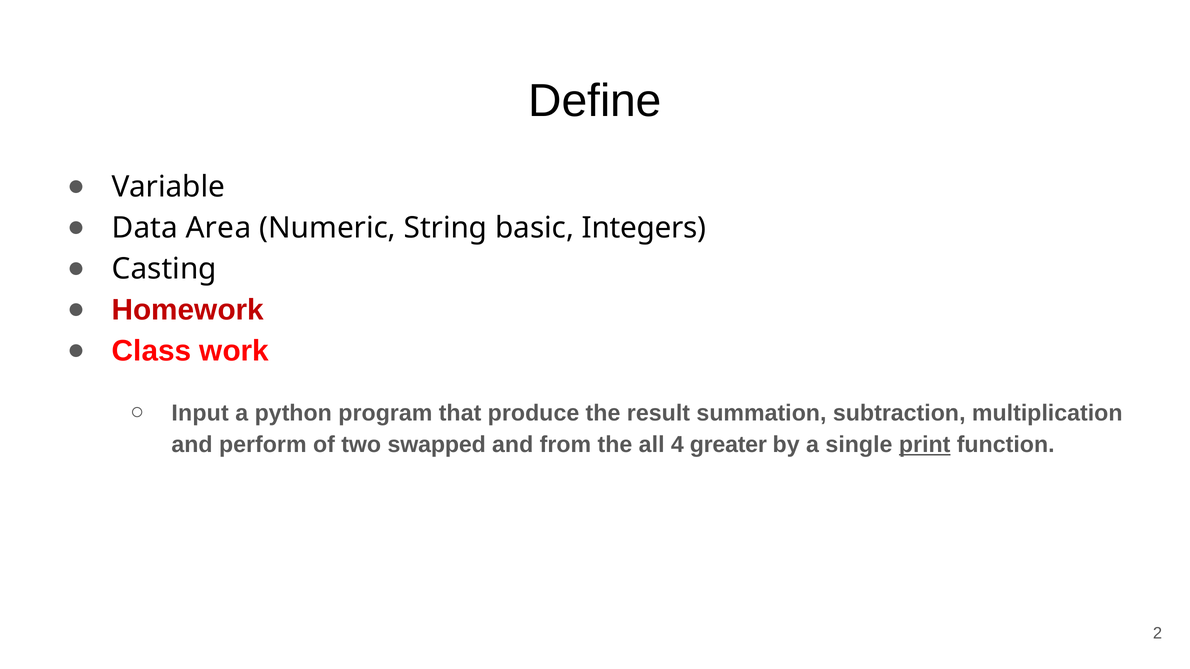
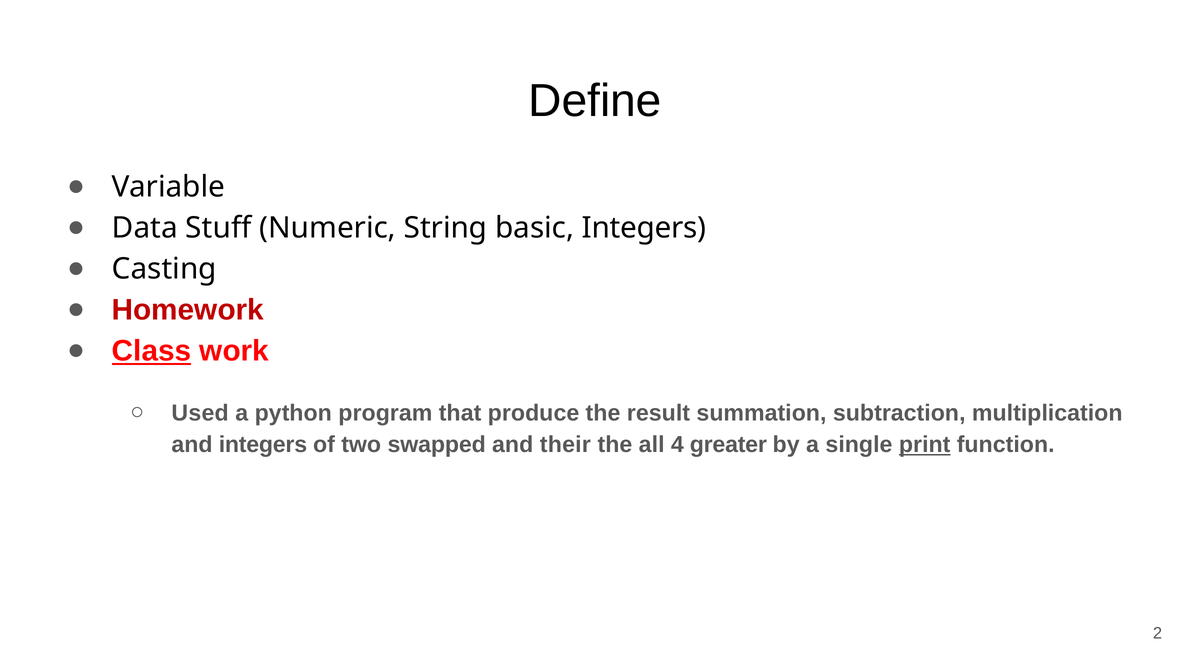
Area: Area -> Stuff
Class underline: none -> present
Input: Input -> Used
and perform: perform -> integers
from: from -> their
